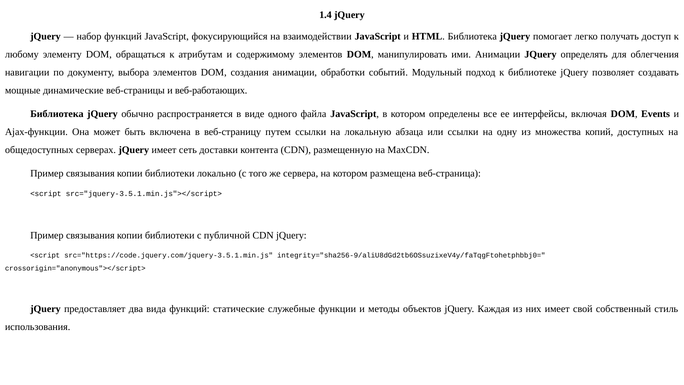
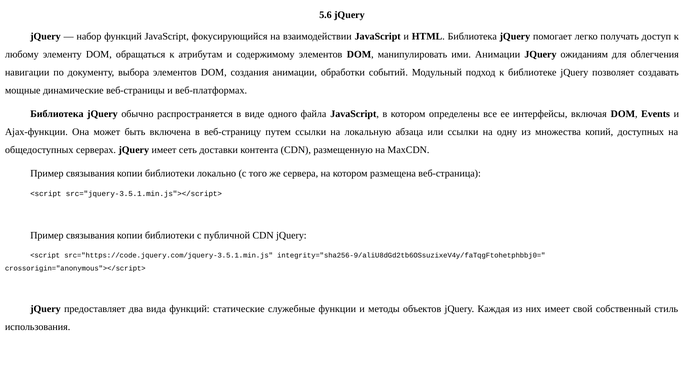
1.4: 1.4 -> 5.6
определять: определять -> ожиданиям
веб-работающих: веб-работающих -> веб-платформах
